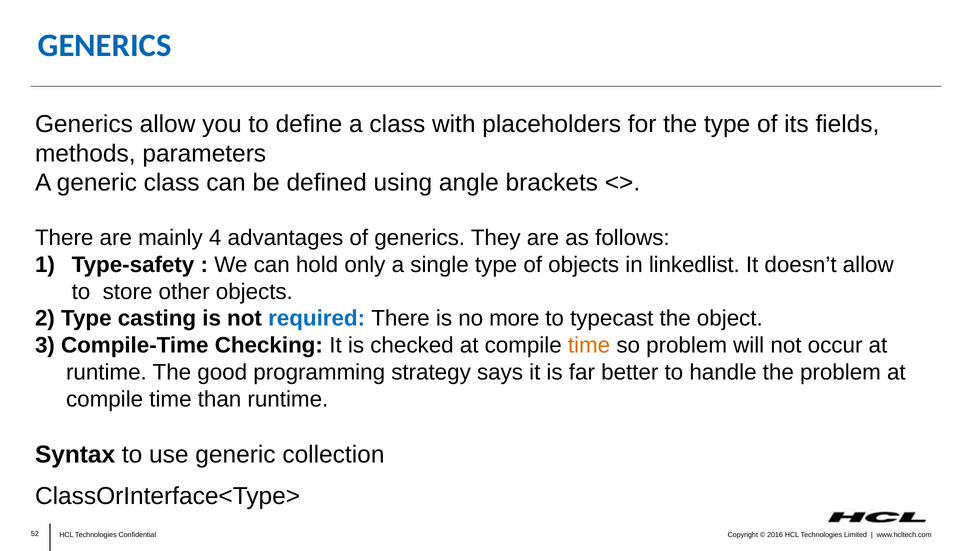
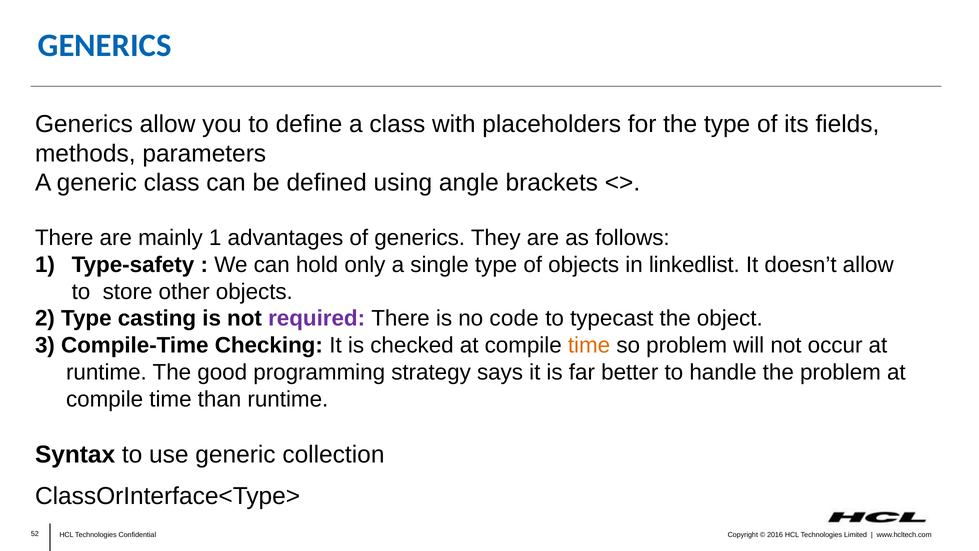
mainly 4: 4 -> 1
required colour: blue -> purple
more: more -> code
